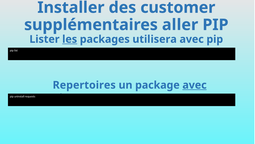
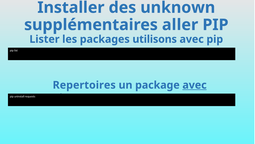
customer: customer -> unknown
les underline: present -> none
utilisera: utilisera -> utilisons
